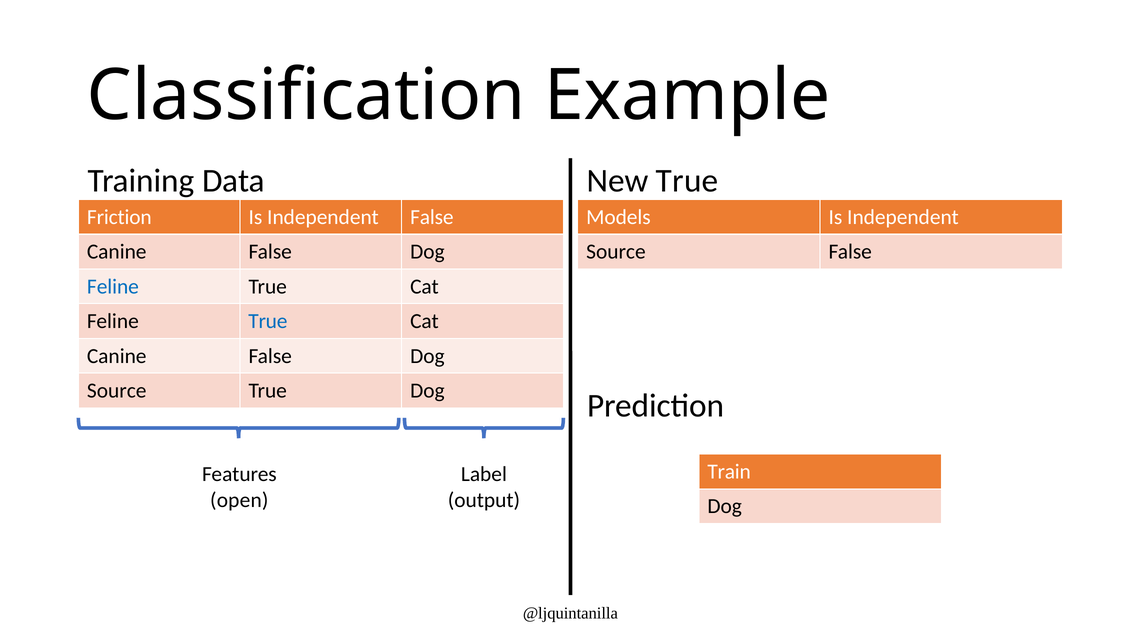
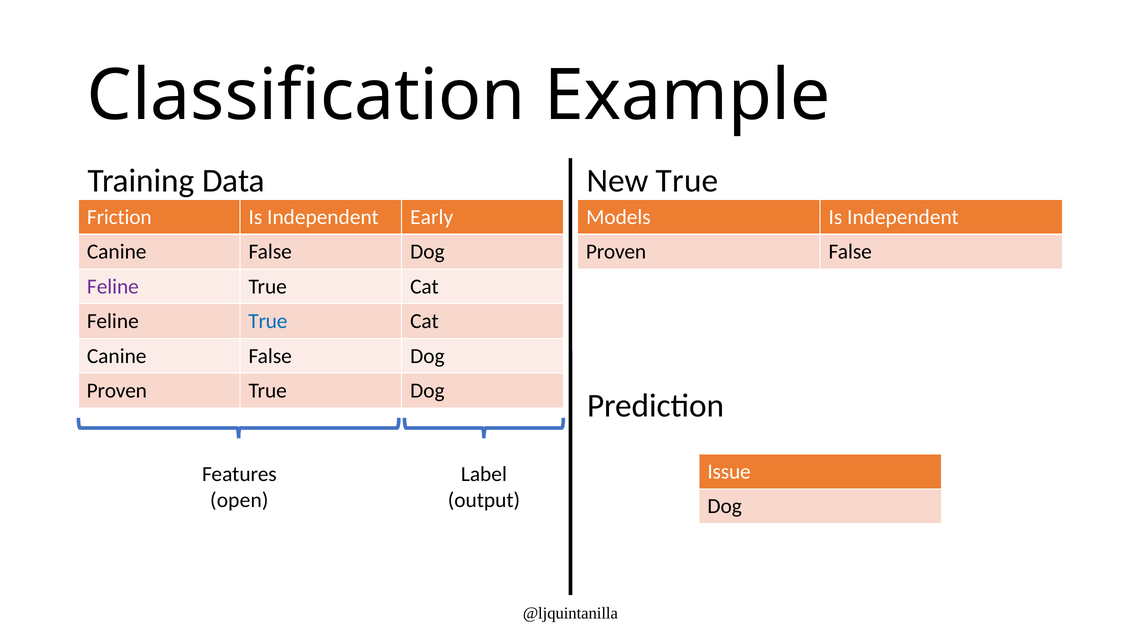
Independent False: False -> Early
Source at (616, 252): Source -> Proven
Feline at (113, 286) colour: blue -> purple
Source at (117, 391): Source -> Proven
Train: Train -> Issue
